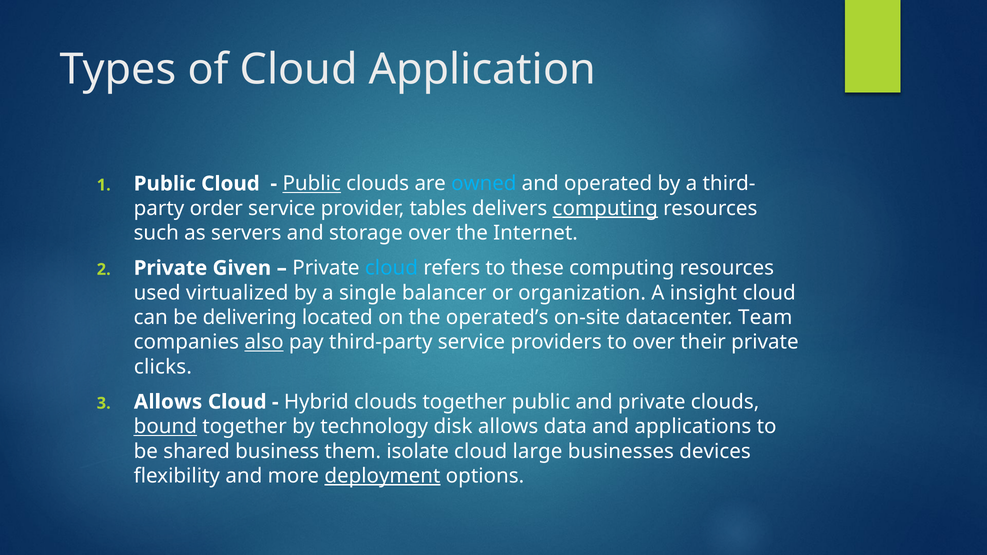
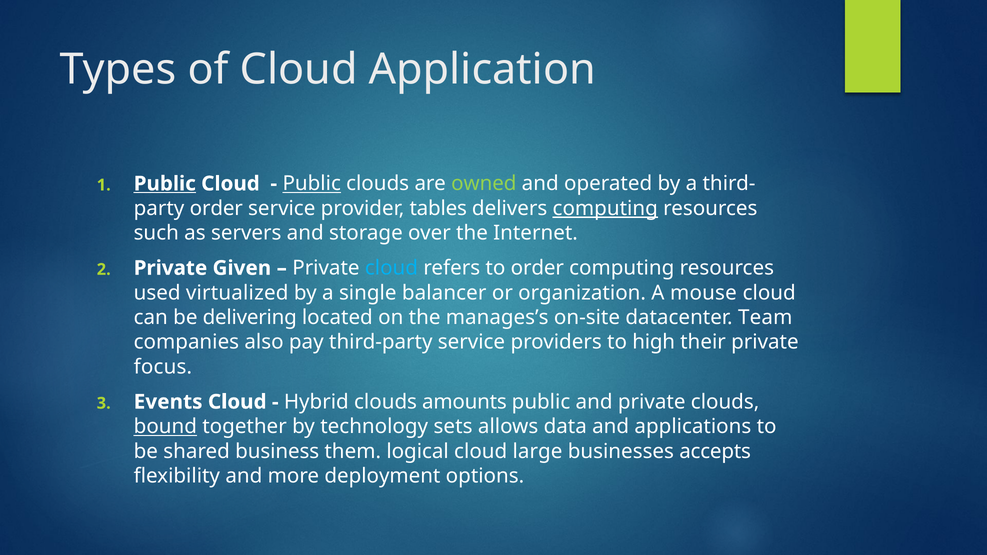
Public at (165, 184) underline: none -> present
owned colour: light blue -> light green
to these: these -> order
insight: insight -> mouse
operated’s: operated’s -> manages’s
also underline: present -> none
to over: over -> high
clicks: clicks -> focus
Allows at (168, 402): Allows -> Events
clouds together: together -> amounts
disk: disk -> sets
isolate: isolate -> logical
devices: devices -> accepts
deployment underline: present -> none
